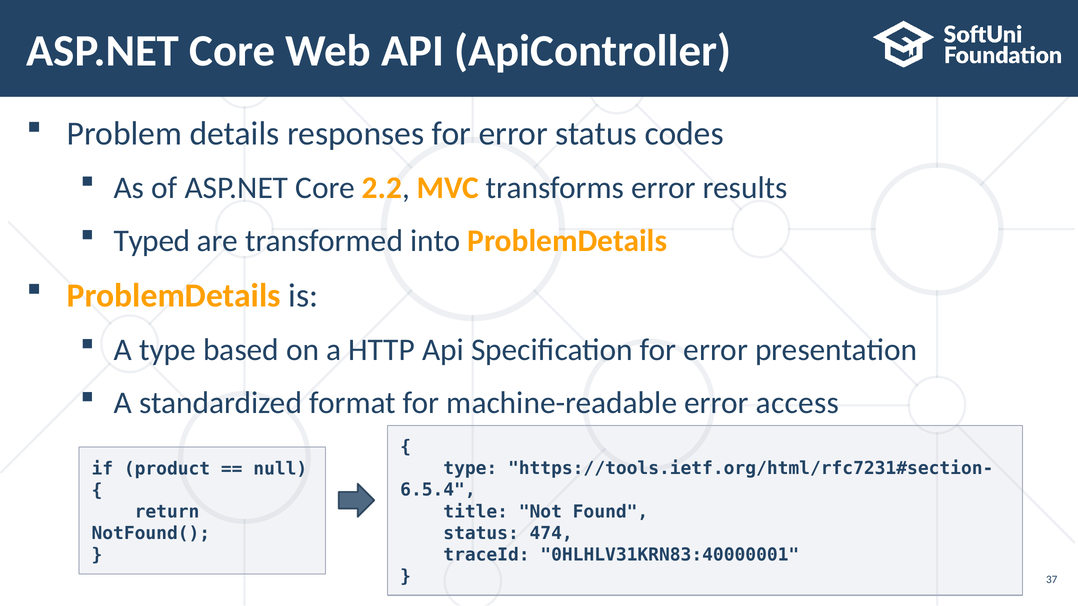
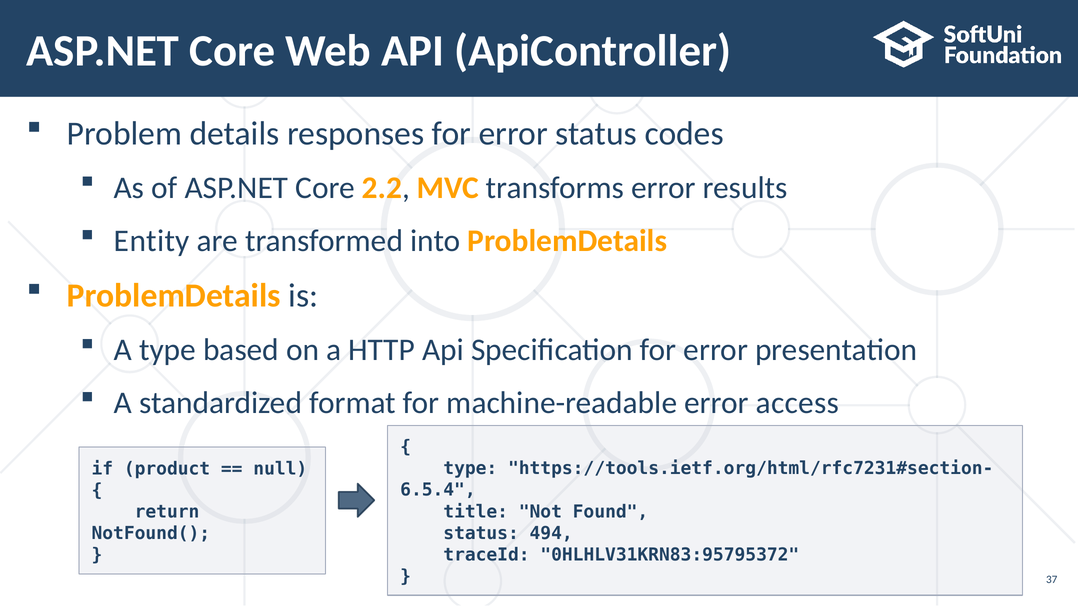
Typed: Typed -> Entity
474: 474 -> 494
0HLHLV31KRN83:40000001: 0HLHLV31KRN83:40000001 -> 0HLHLV31KRN83:95795372
